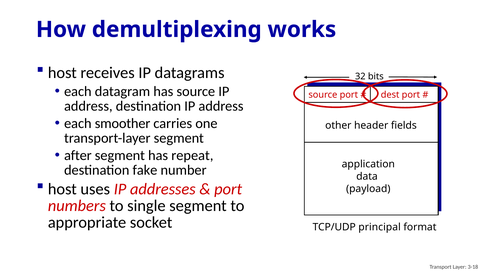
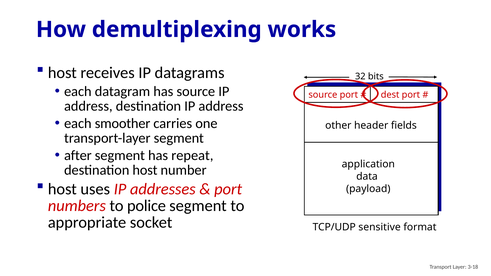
destination fake: fake -> host
single: single -> police
principal: principal -> sensitive
